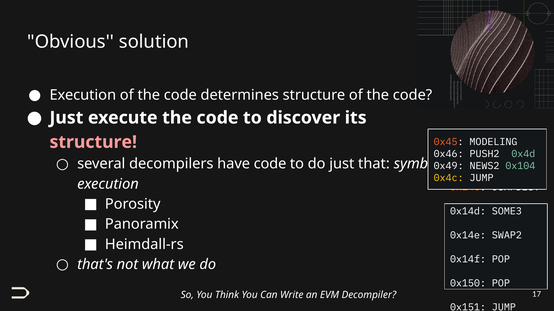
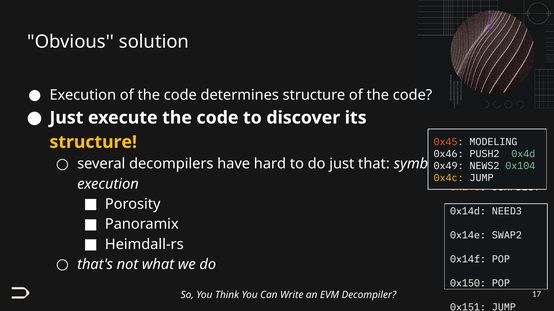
structure at (93, 142) colour: pink -> yellow
have code: code -> hard
SOME3: SOME3 -> NEED3
